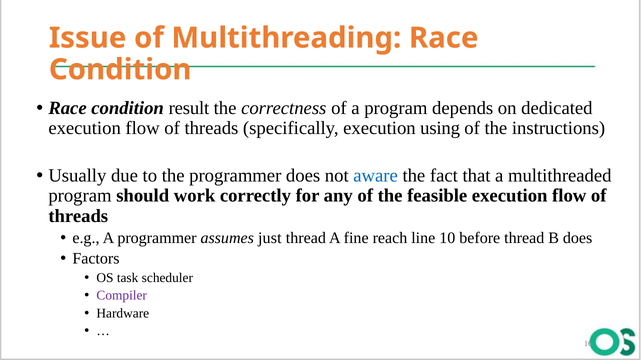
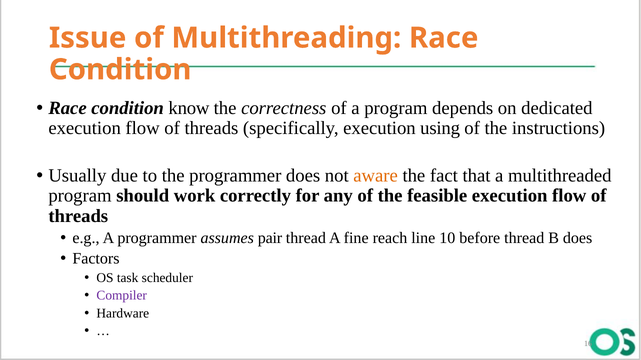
result: result -> know
aware colour: blue -> orange
just: just -> pair
